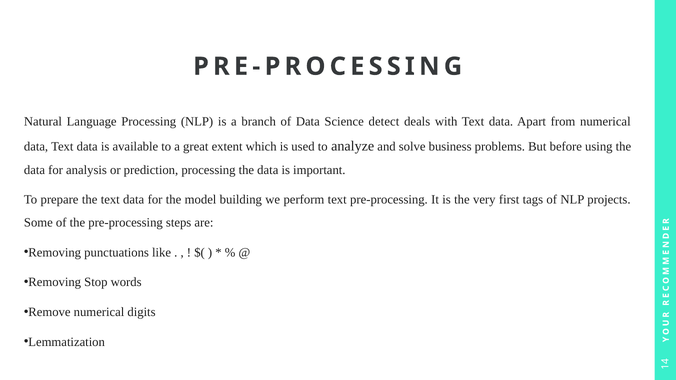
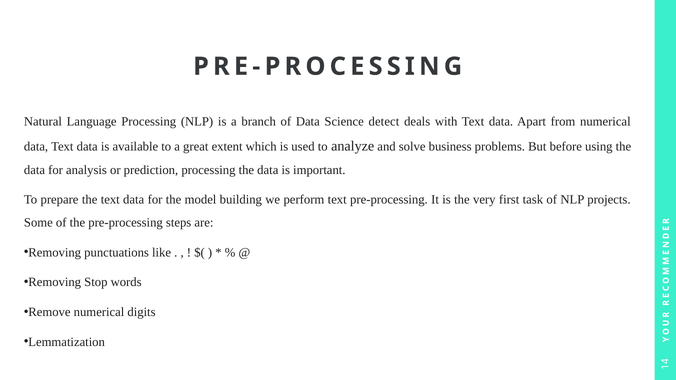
tags: tags -> task
